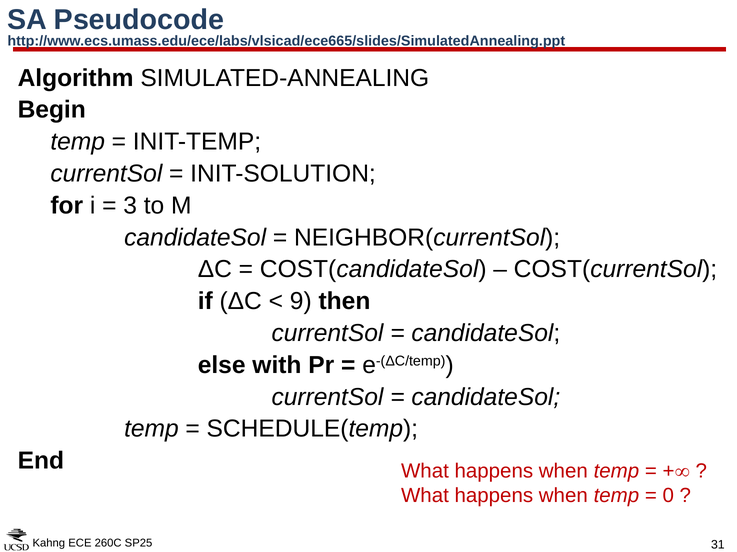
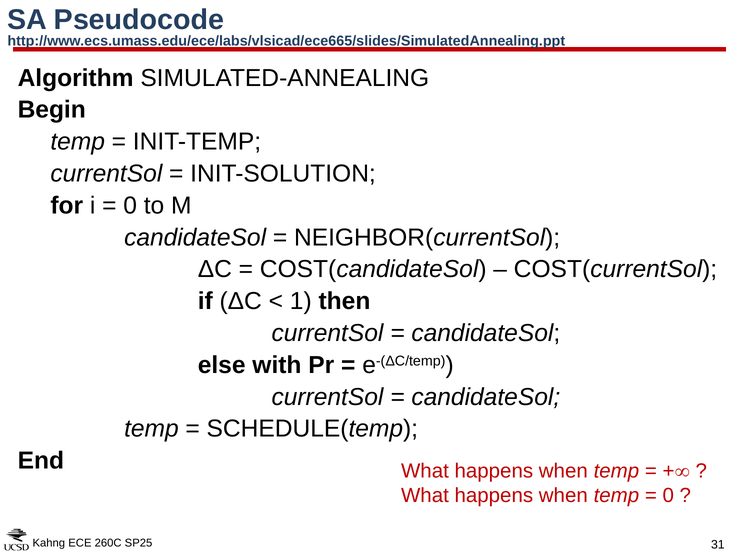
3 at (130, 206): 3 -> 0
9: 9 -> 1
